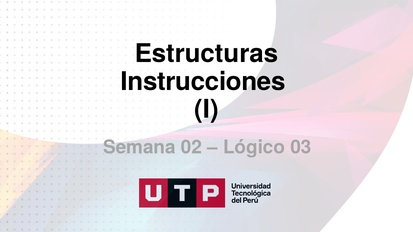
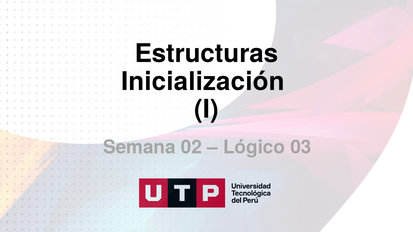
Instrucciones: Instrucciones -> Inicialización
